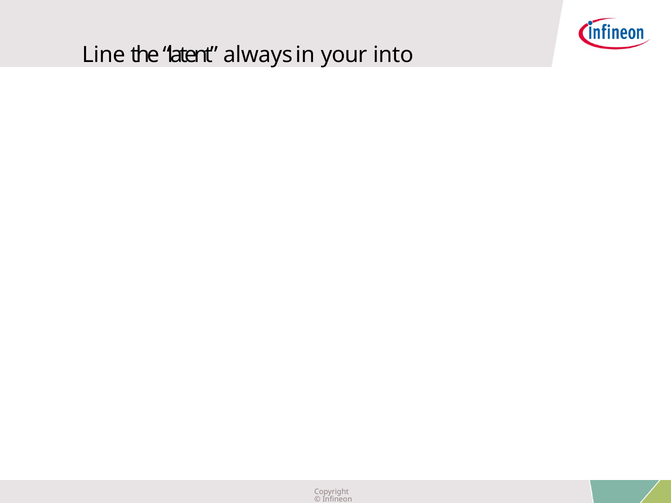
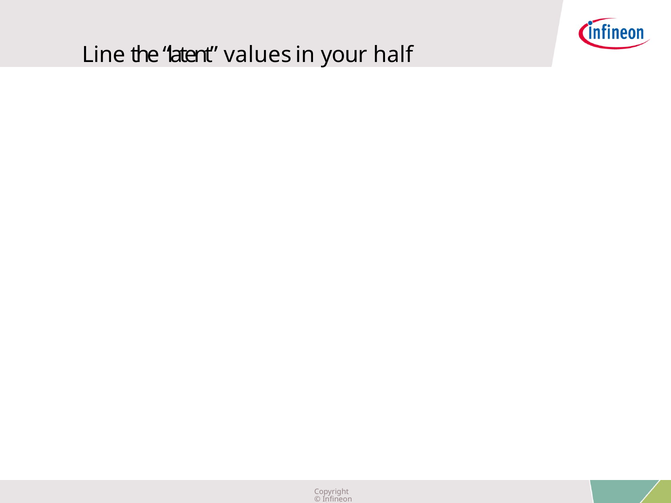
always: always -> values
into: into -> half
